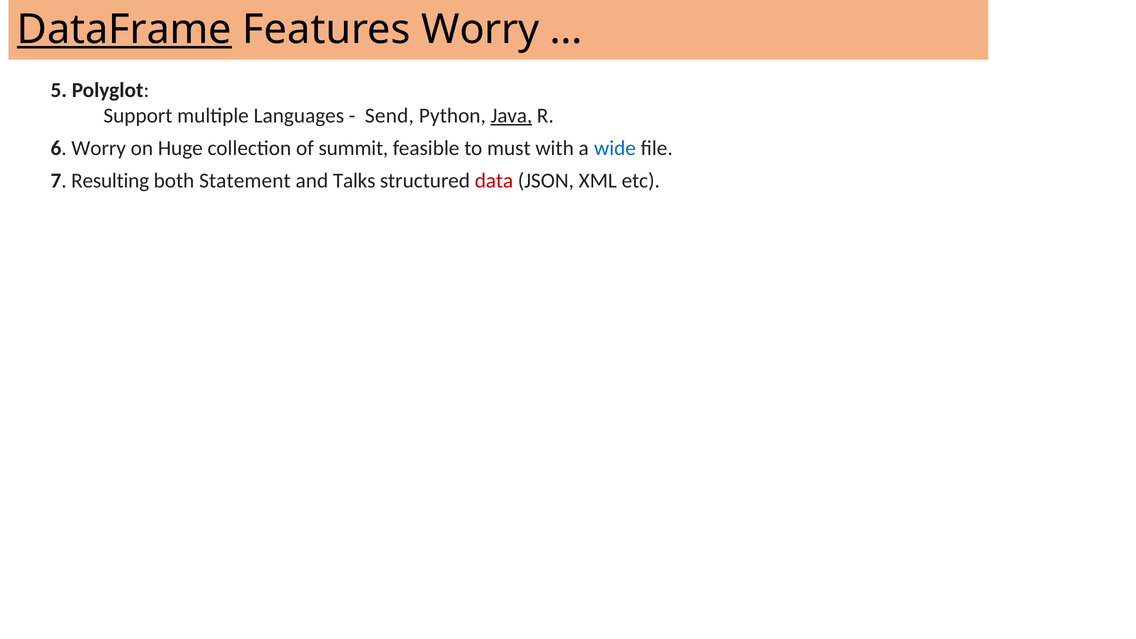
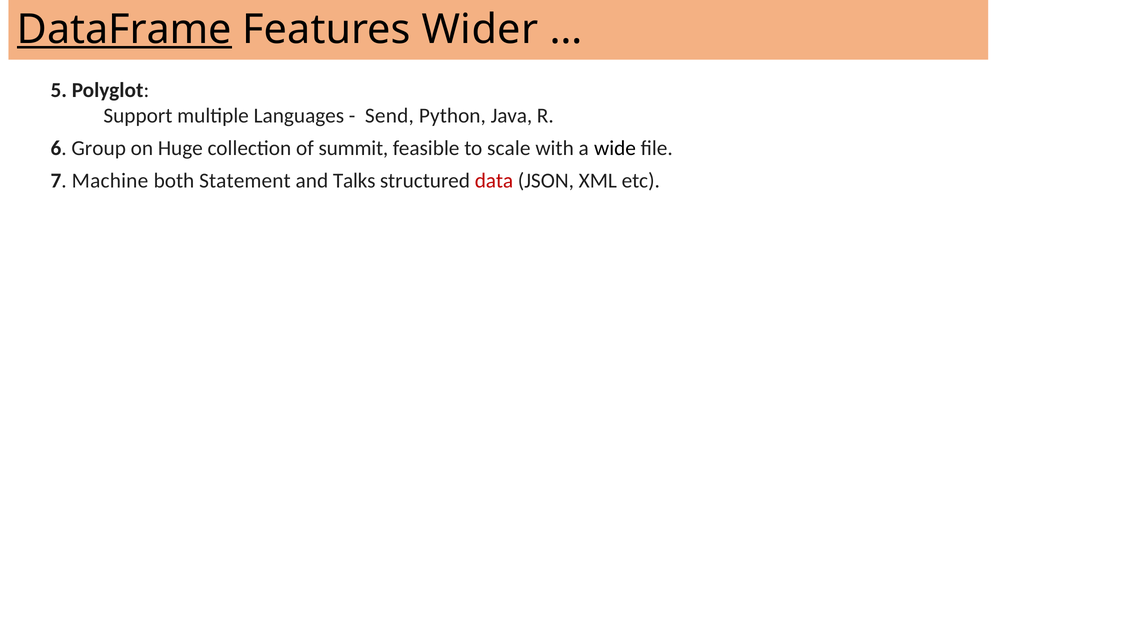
Features Worry: Worry -> Wider
Java underline: present -> none
6 Worry: Worry -> Group
must: must -> scale
wide colour: blue -> black
Resulting: Resulting -> Machine
